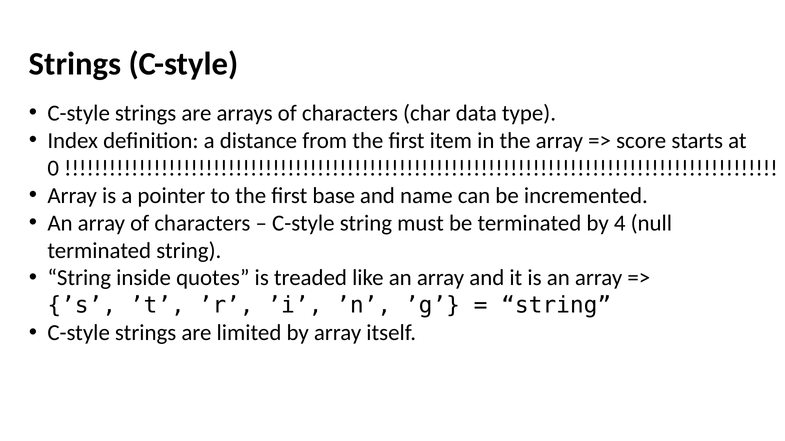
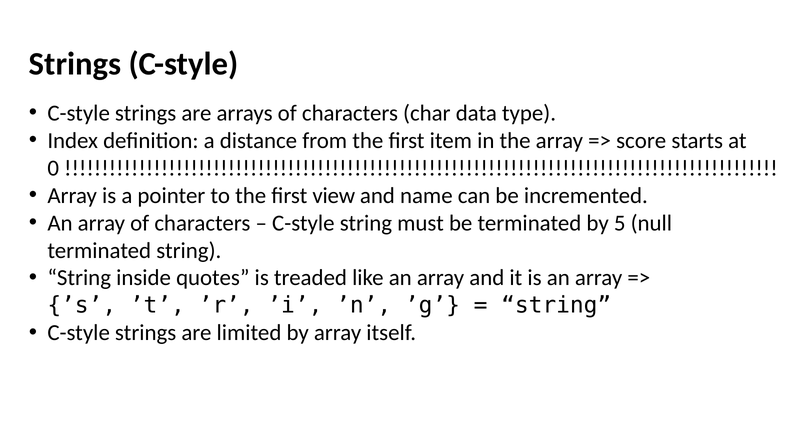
base: base -> view
4: 4 -> 5
